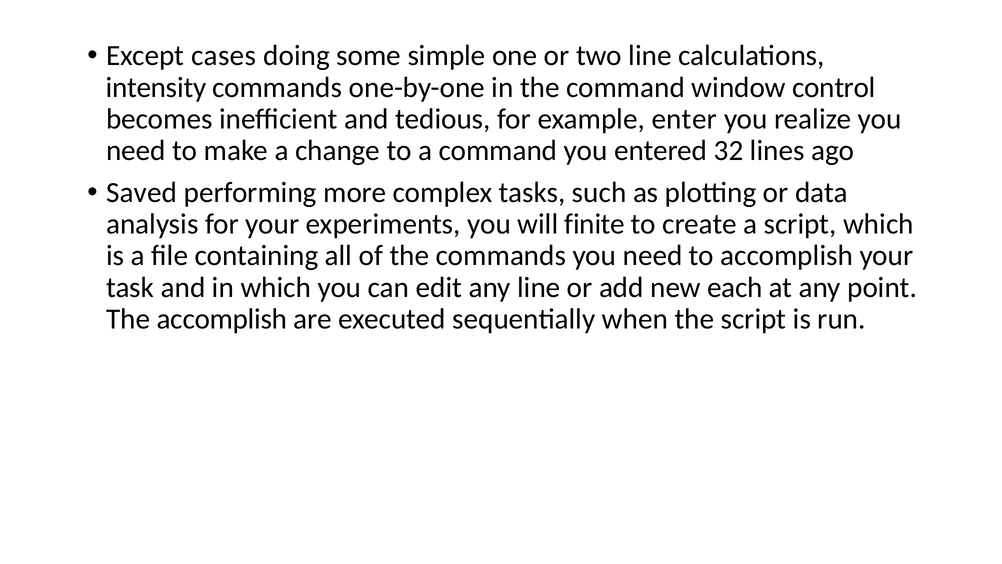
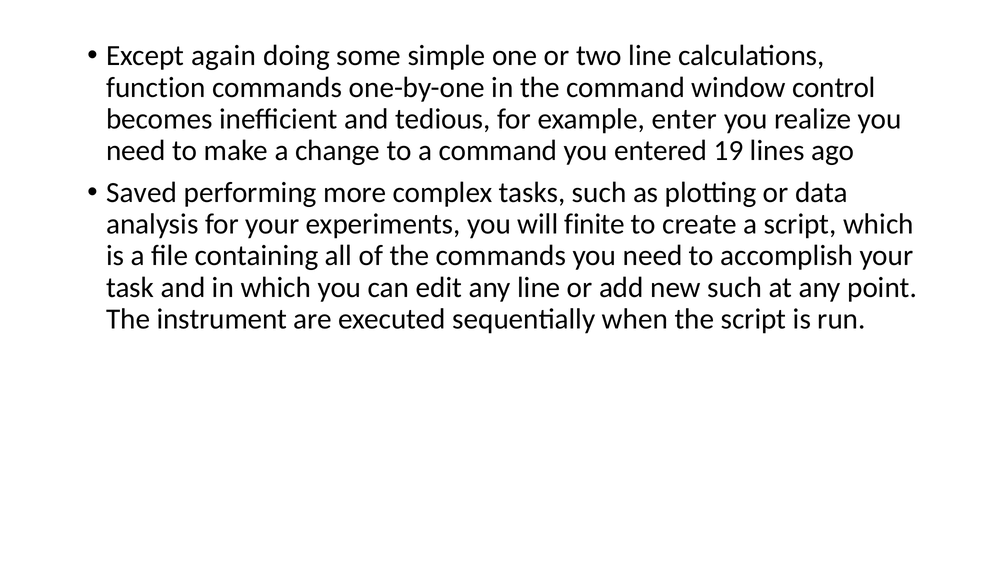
cases: cases -> again
intensity: intensity -> function
32: 32 -> 19
new each: each -> such
The accomplish: accomplish -> instrument
